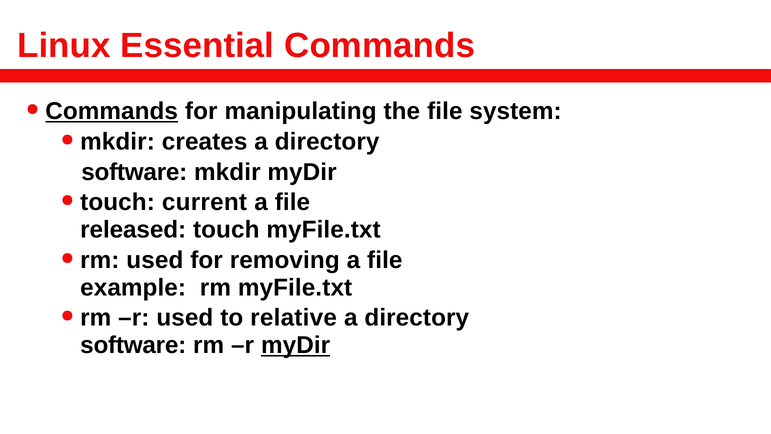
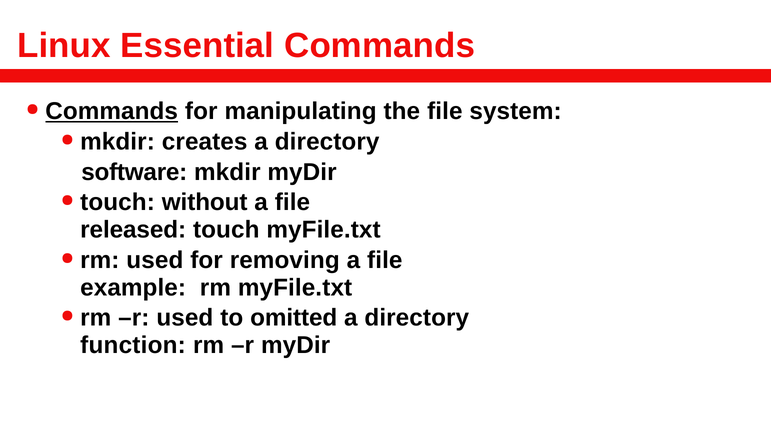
current: current -> without
relative: relative -> omitted
software at (133, 345): software -> function
myDir at (296, 345) underline: present -> none
